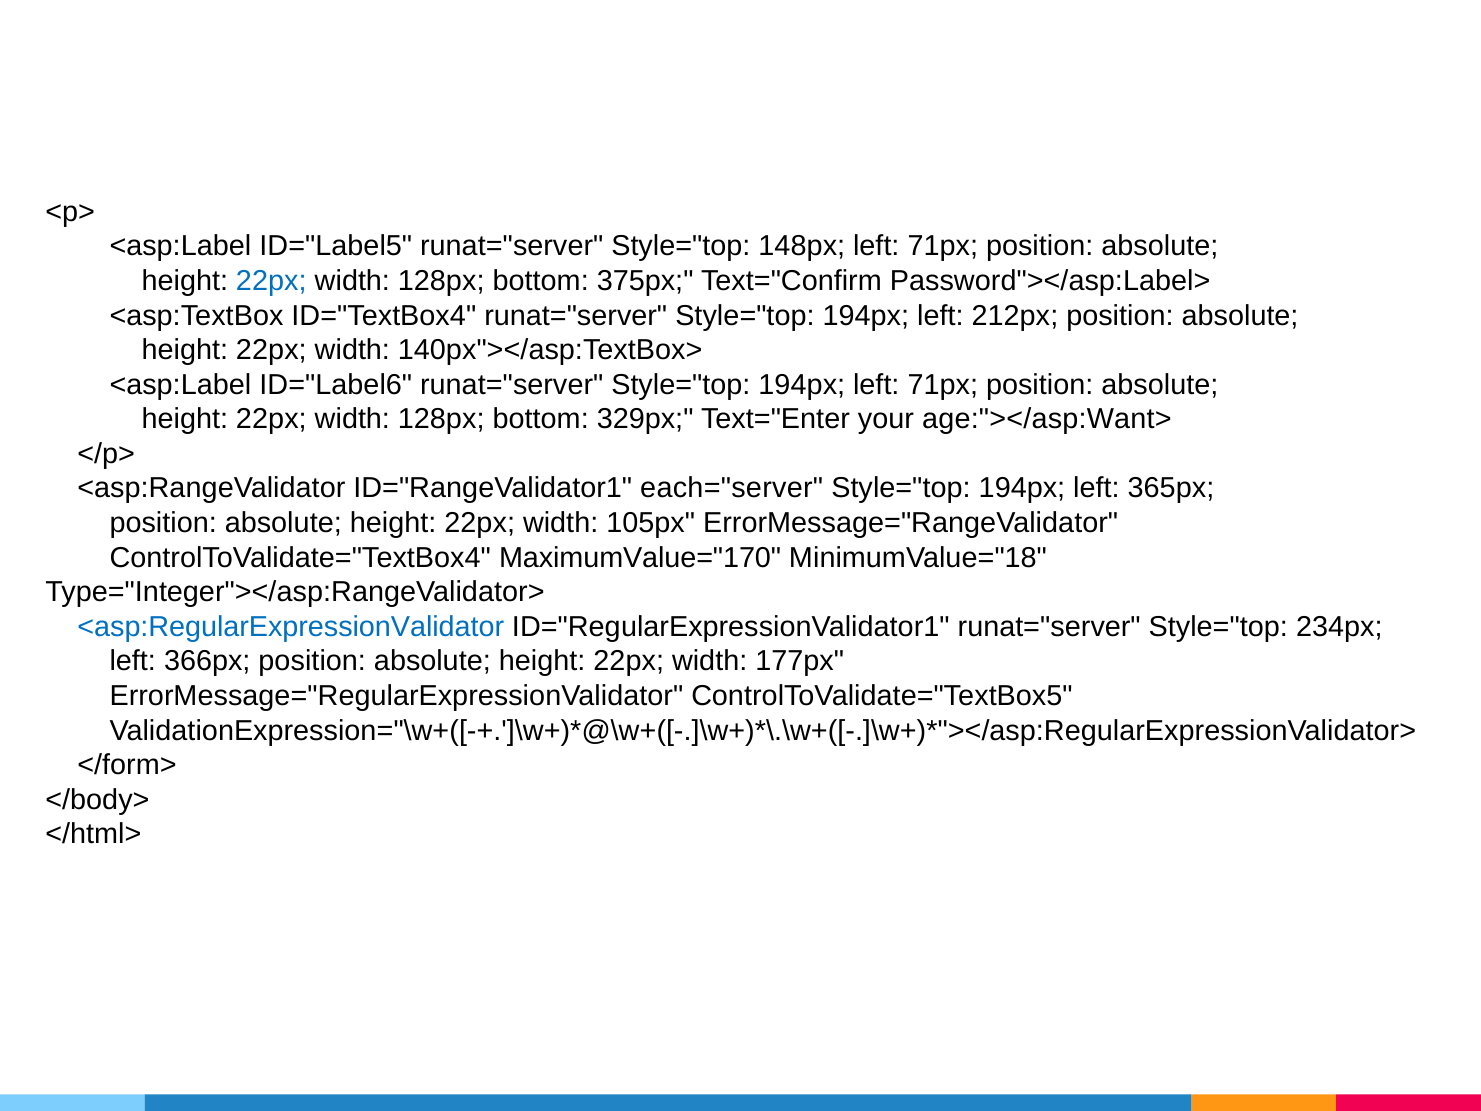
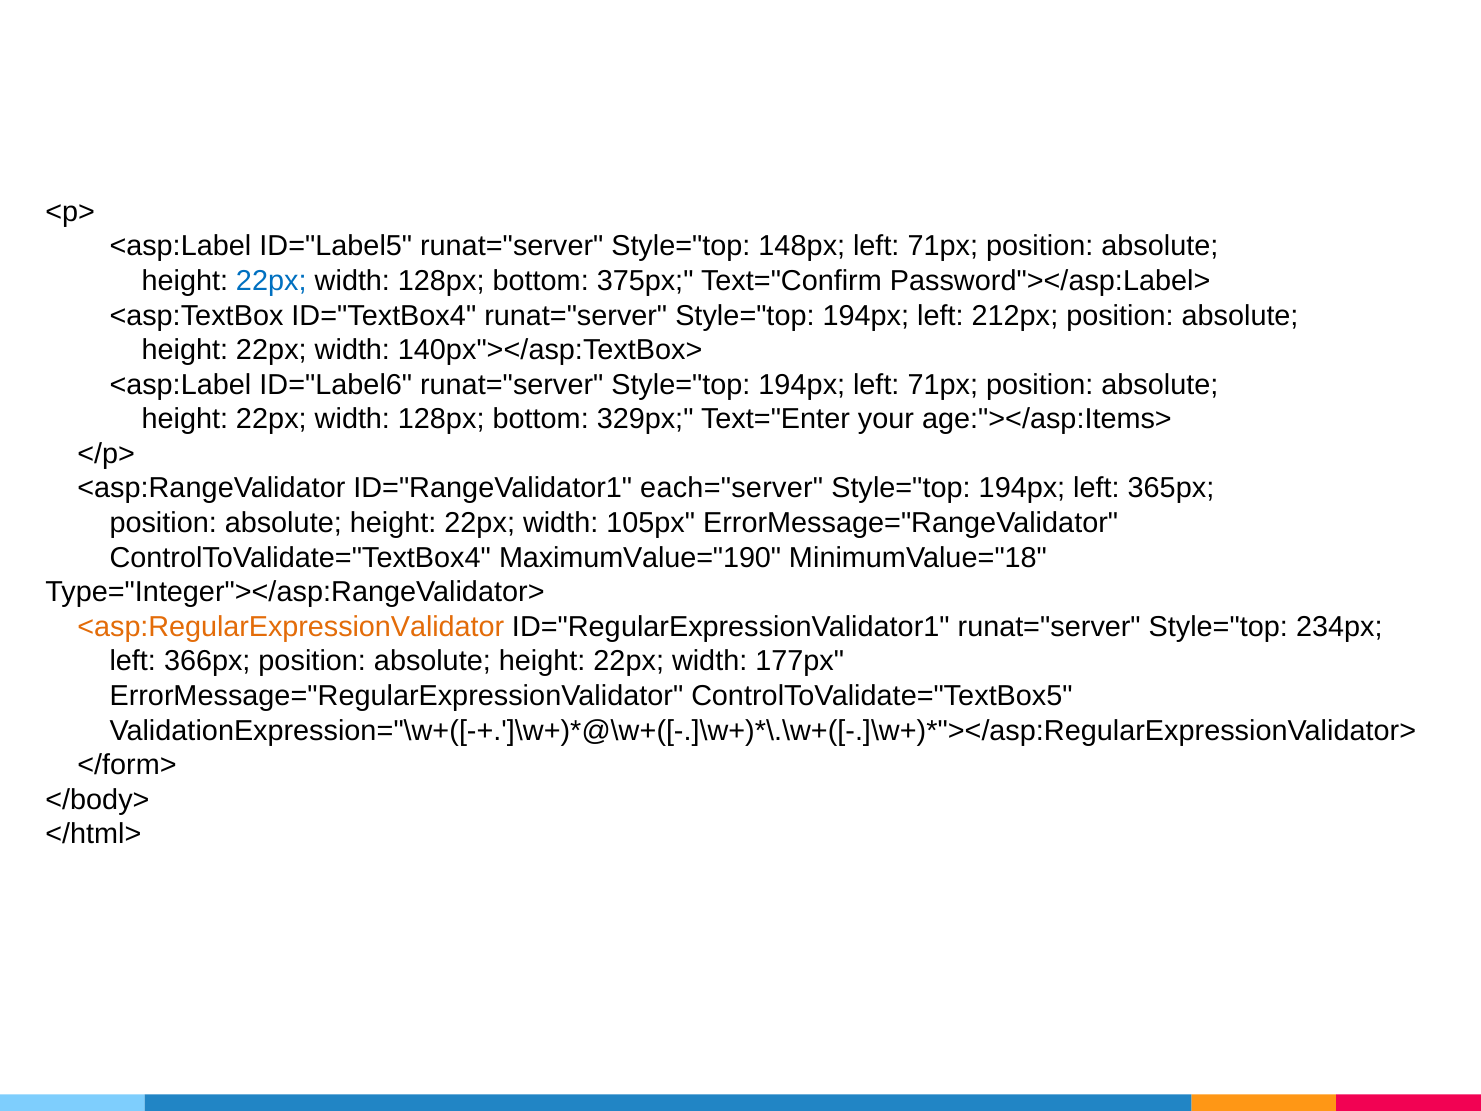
age:"></asp:Want>: age:"></asp:Want> -> age:"></asp:Items>
MaximumValue="170: MaximumValue="170 -> MaximumValue="190
<asp:RegularExpressionValidator colour: blue -> orange
